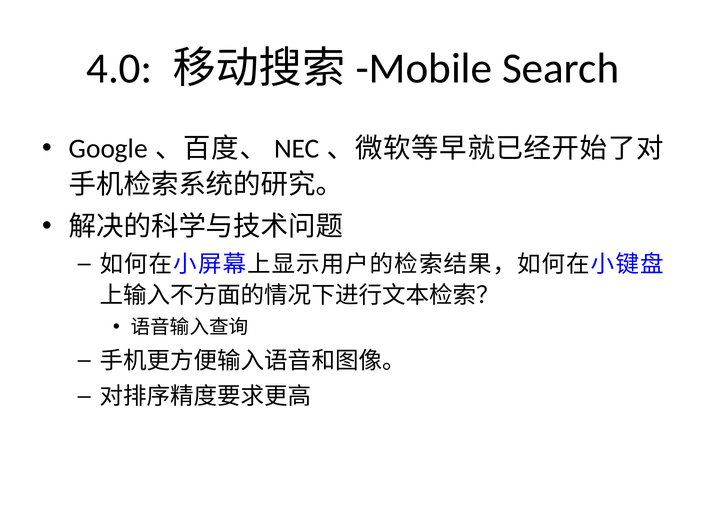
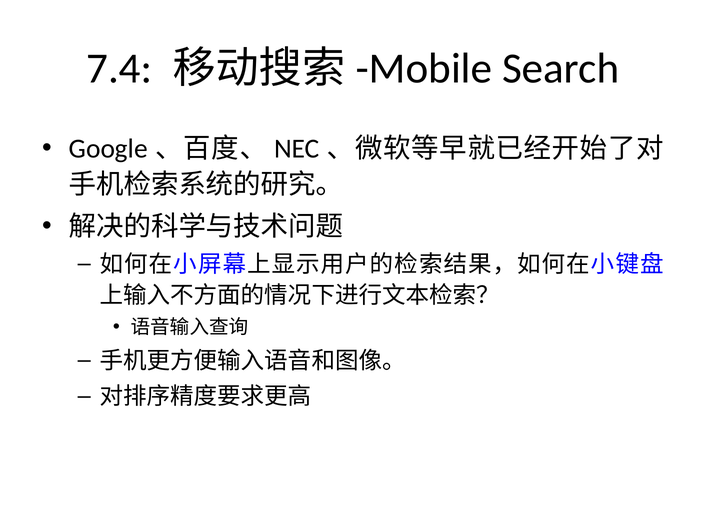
4.0: 4.0 -> 7.4
